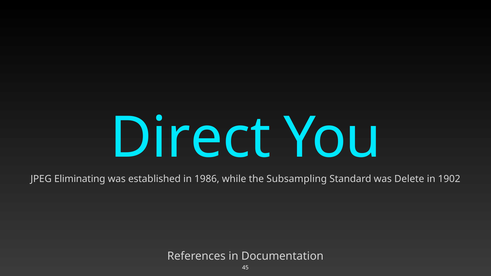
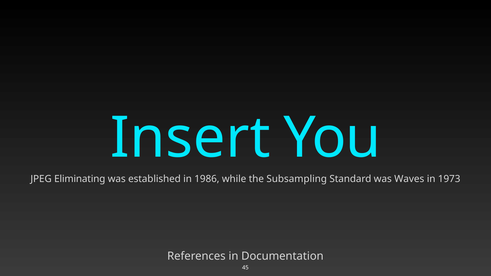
Direct: Direct -> Insert
Delete: Delete -> Waves
1902: 1902 -> 1973
